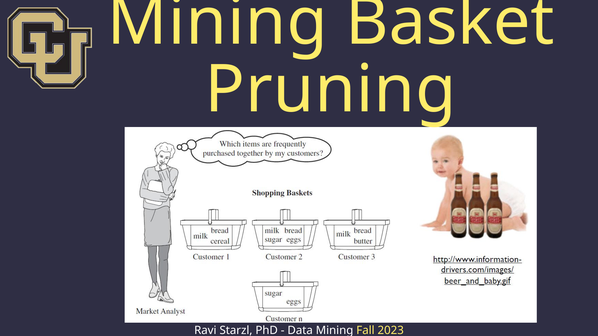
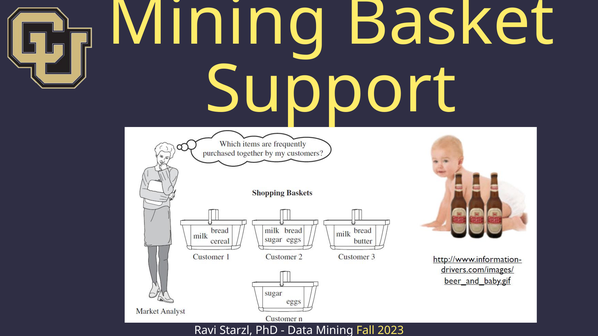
Pruning: Pruning -> Support
